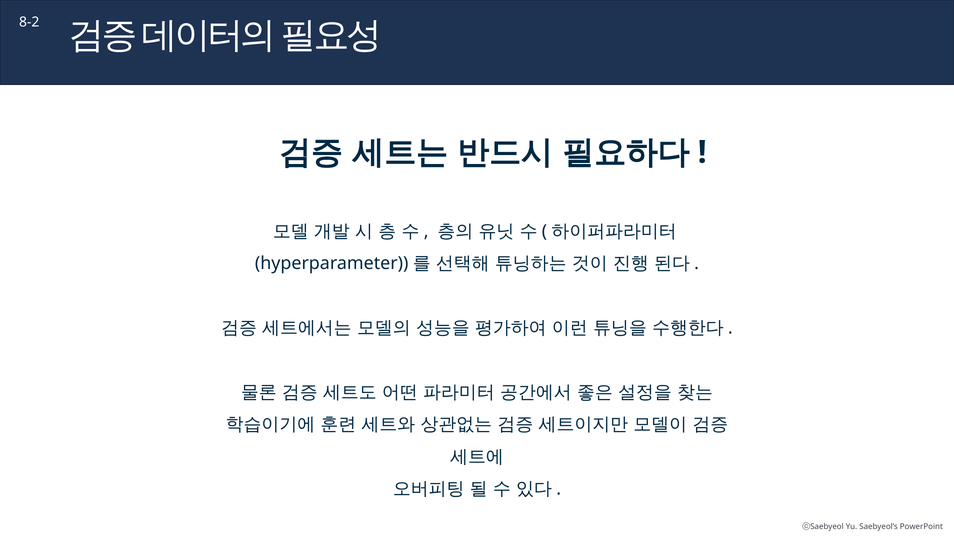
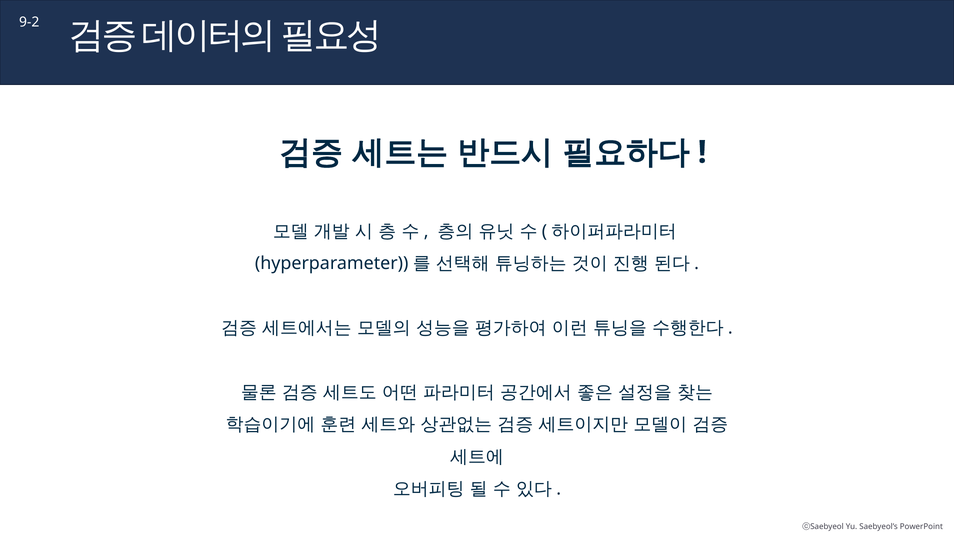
8-2: 8-2 -> 9-2
